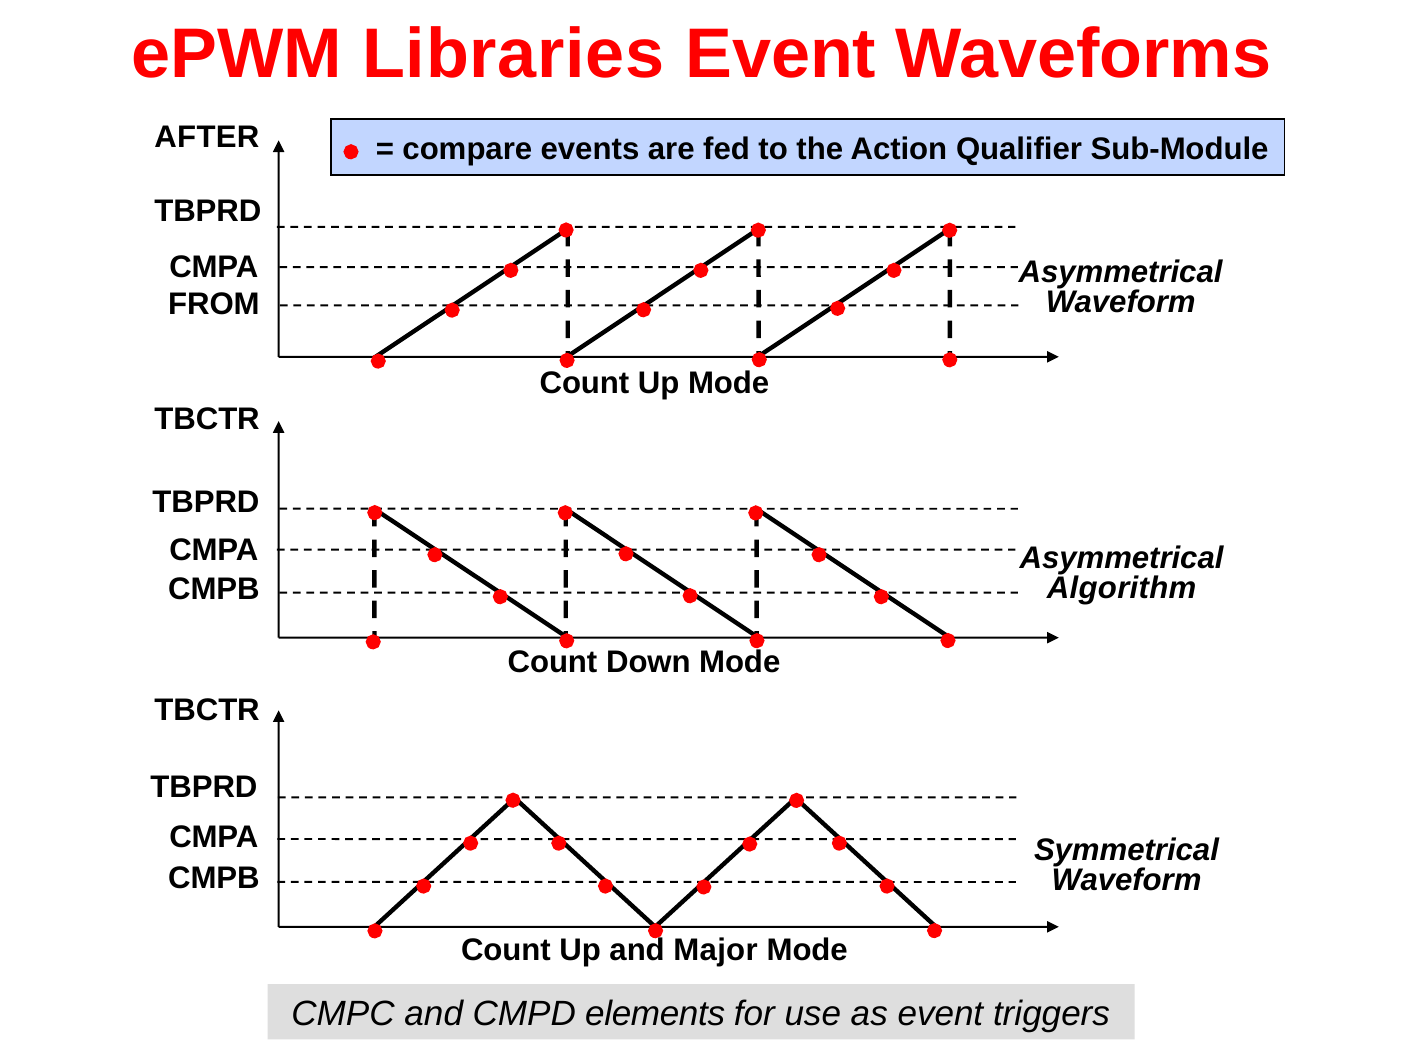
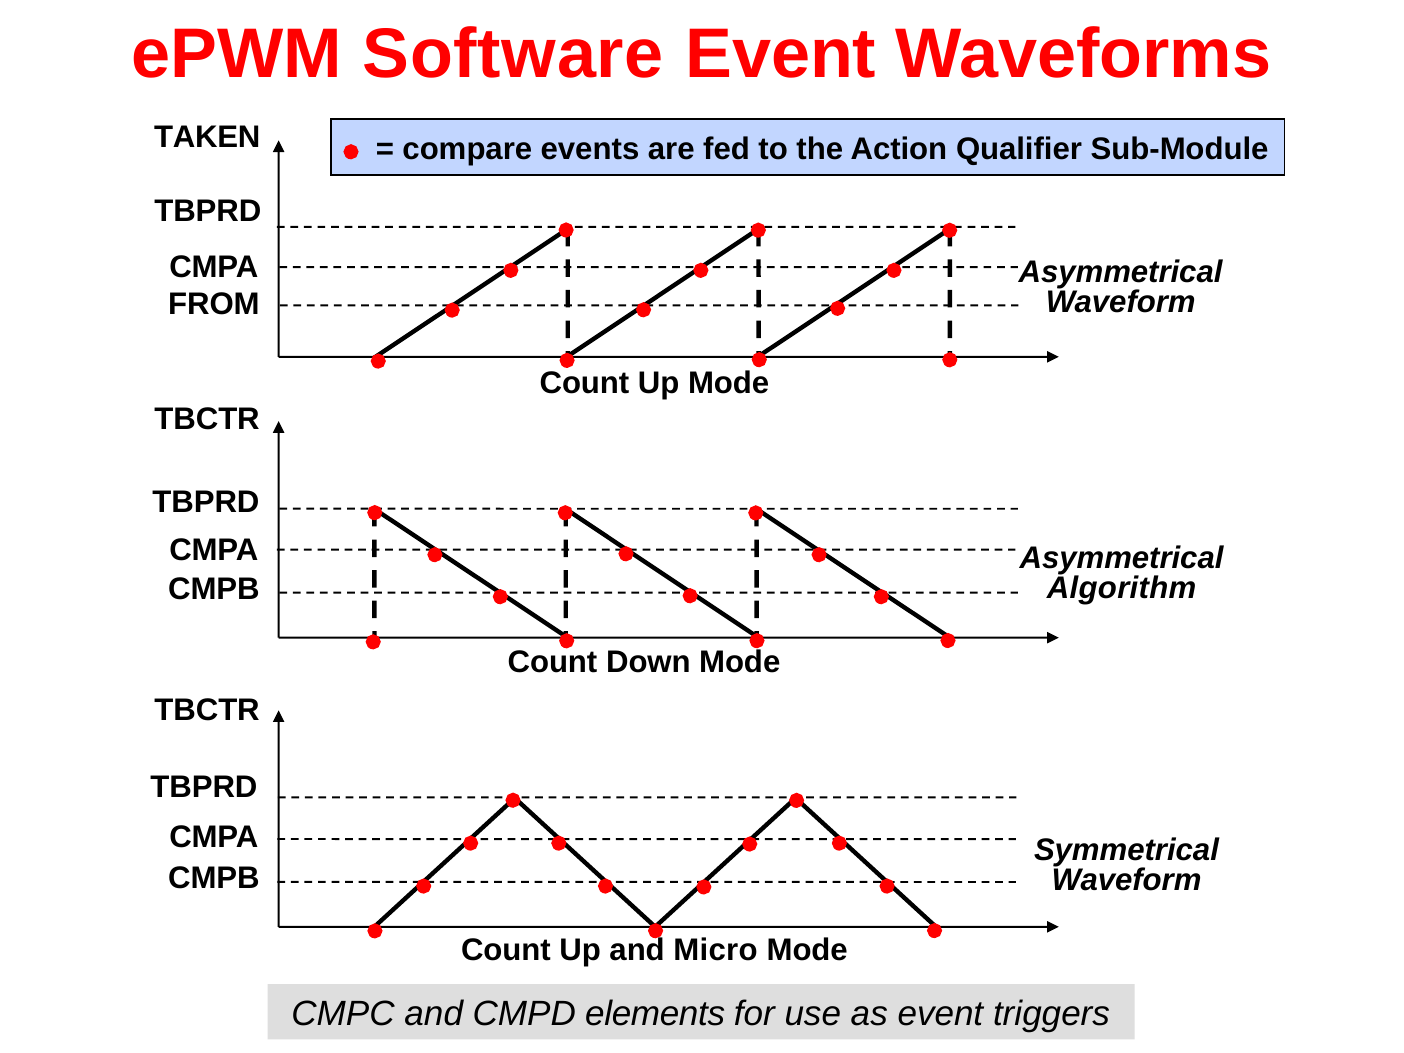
Libraries: Libraries -> Software
AFTER: AFTER -> TAKEN
Major: Major -> Micro
